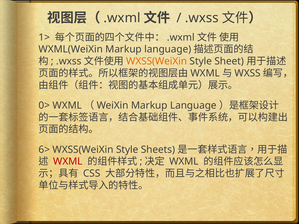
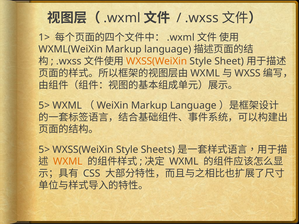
0> at (44, 106): 0> -> 5>
6> at (44, 150): 6> -> 5>
WXML at (68, 162) colour: red -> orange
